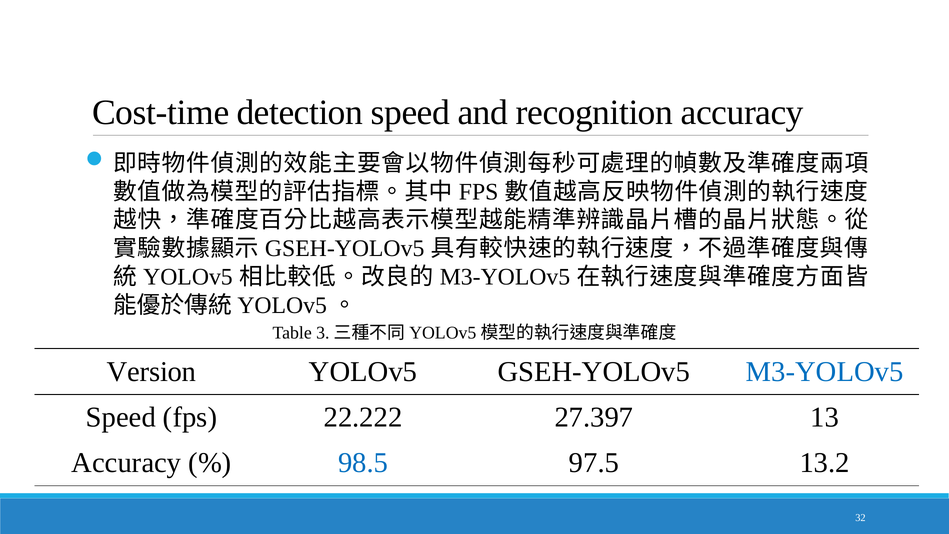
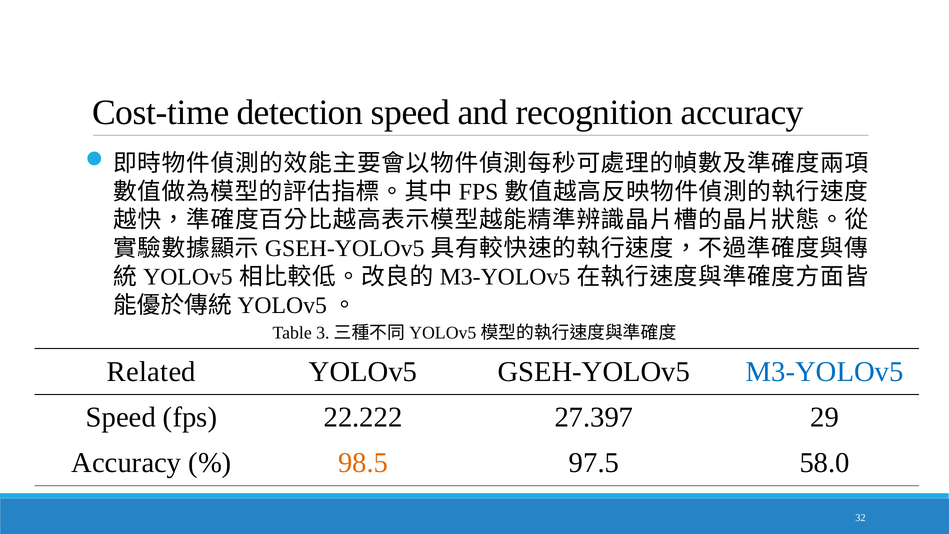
Version: Version -> Related
13: 13 -> 29
98.5 colour: blue -> orange
13.2: 13.2 -> 58.0
